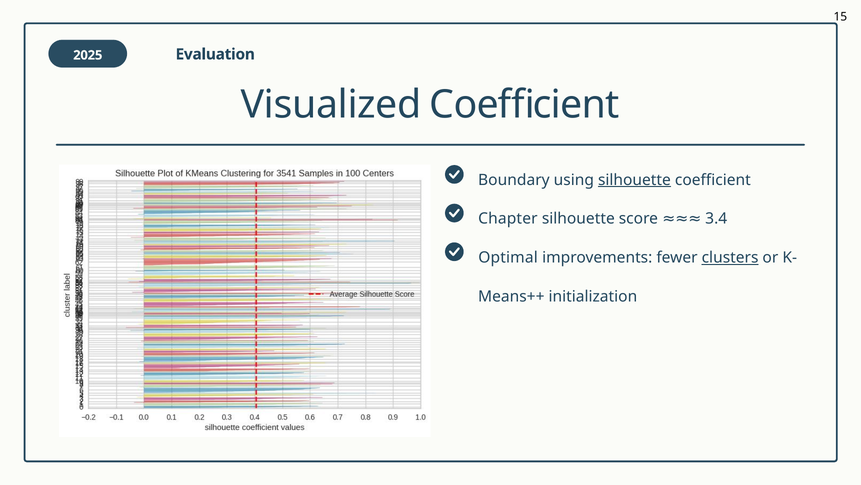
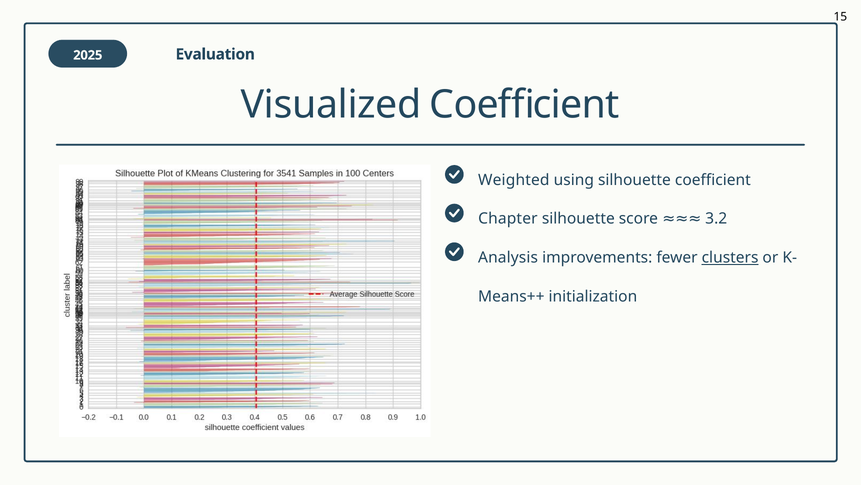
Boundary: Boundary -> Weighted
silhouette at (634, 180) underline: present -> none
3.4: 3.4 -> 3.2
Optimal: Optimal -> Analysis
